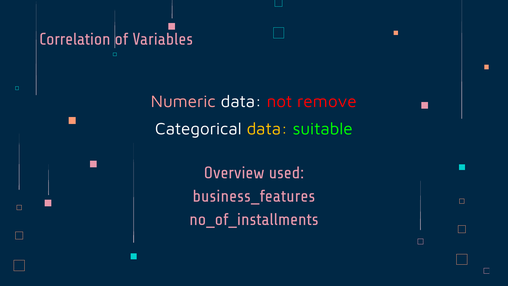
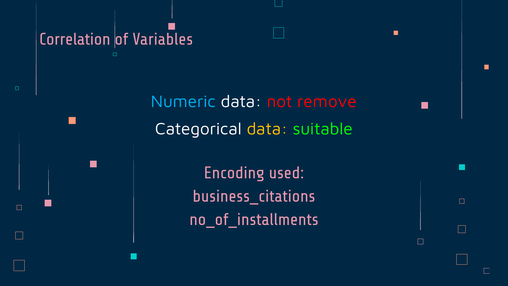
Numeric colour: pink -> light blue
Overview: Overview -> Encoding
business_features: business_features -> business_citations
